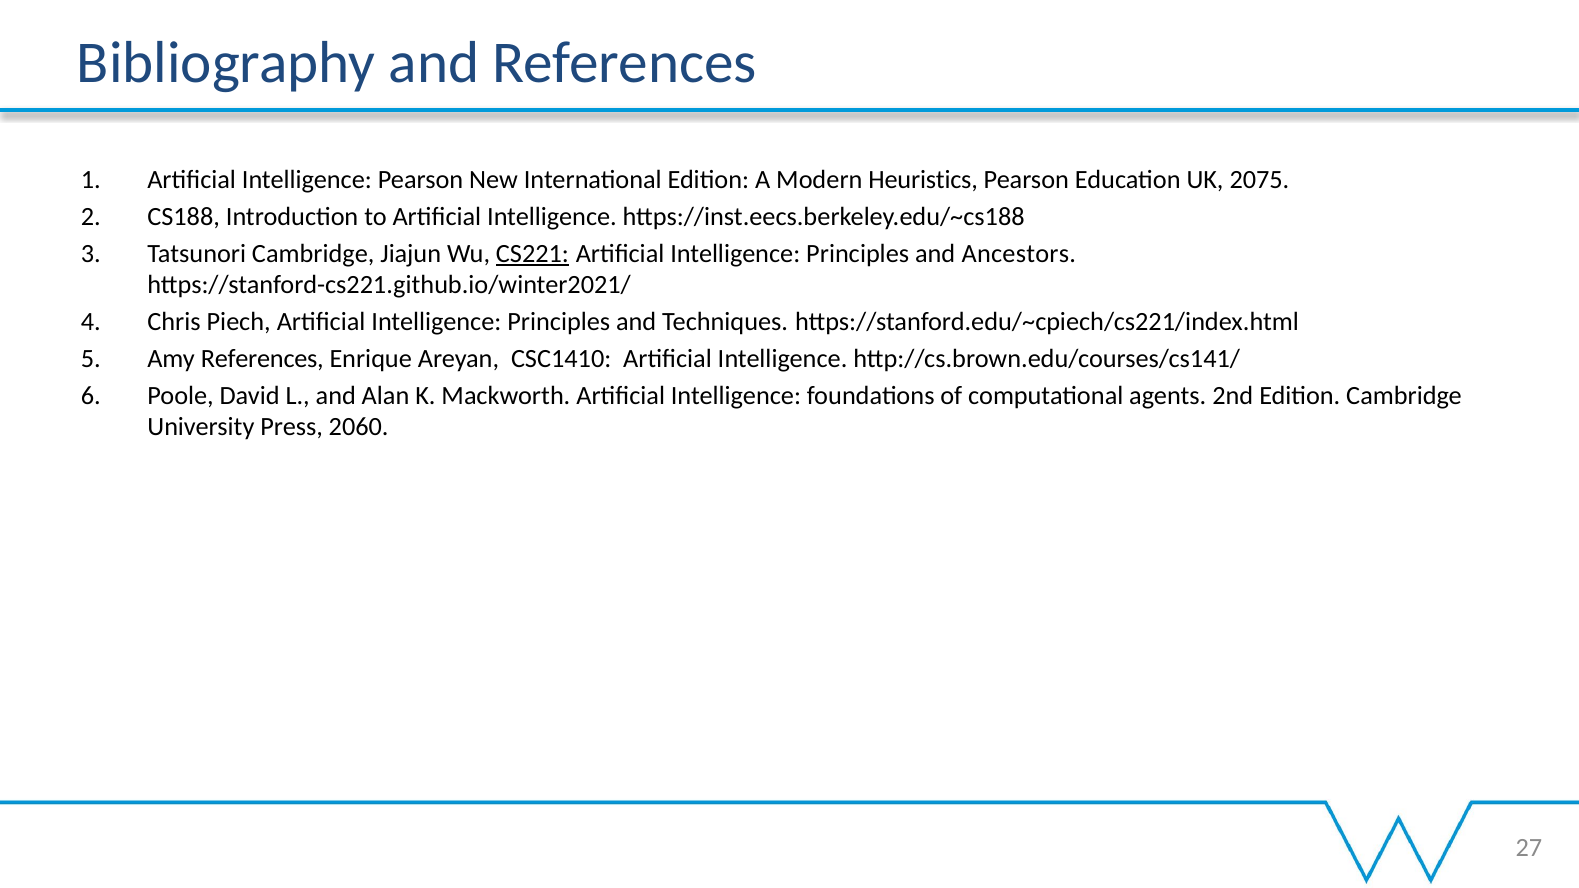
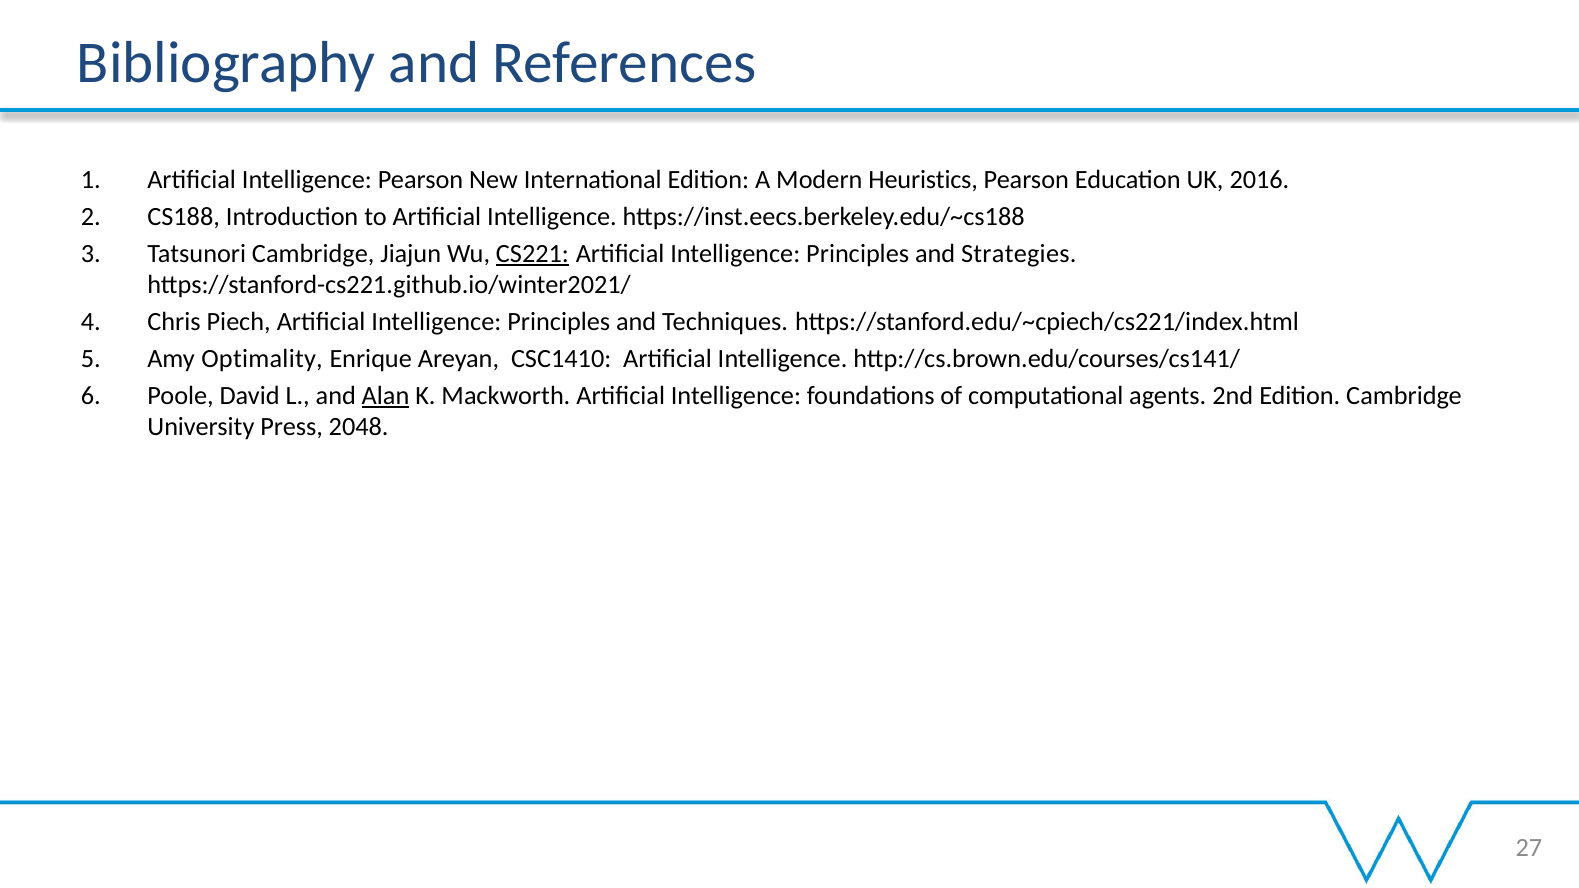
2075: 2075 -> 2016
Ancestors: Ancestors -> Strategies
Amy References: References -> Optimality
Alan underline: none -> present
2060: 2060 -> 2048
